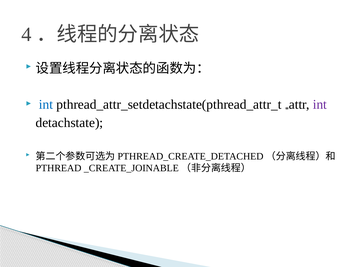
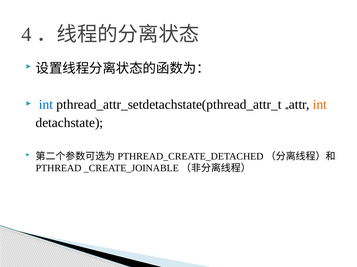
int at (320, 105) colour: purple -> orange
